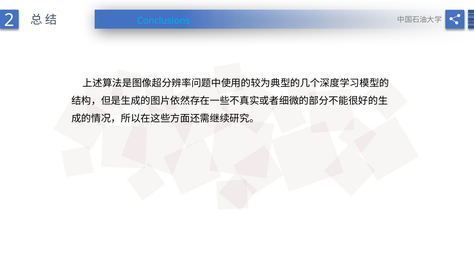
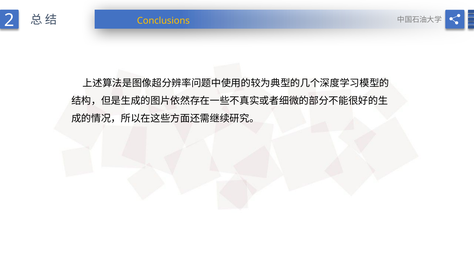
Conclusions colour: light blue -> yellow
